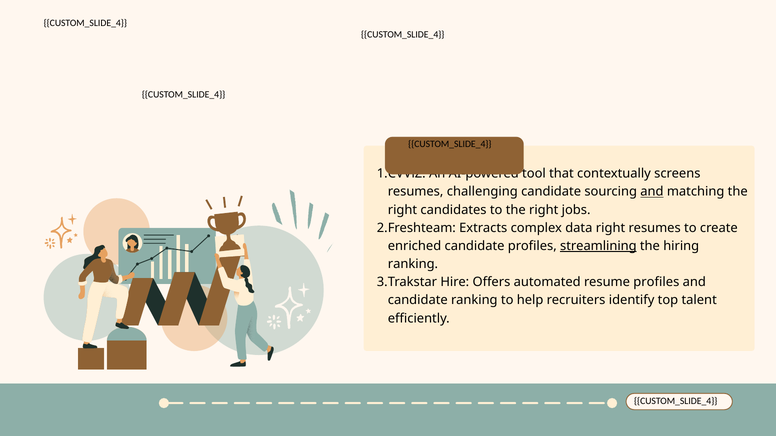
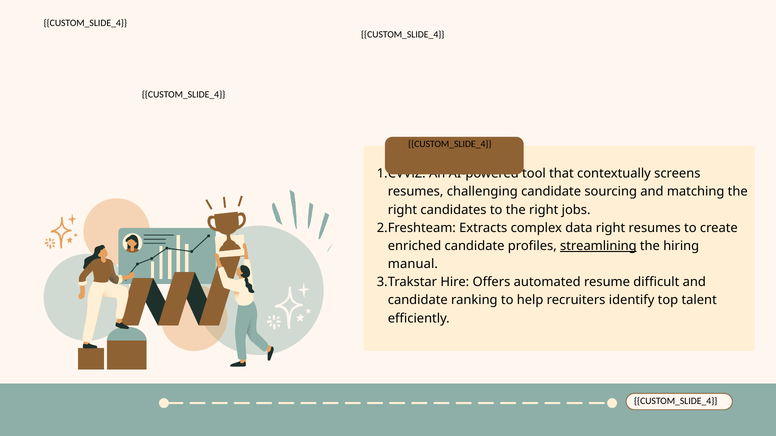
and at (652, 192) underline: present -> none
ranking at (413, 264): ranking -> manual
resume profiles: profiles -> difficult
